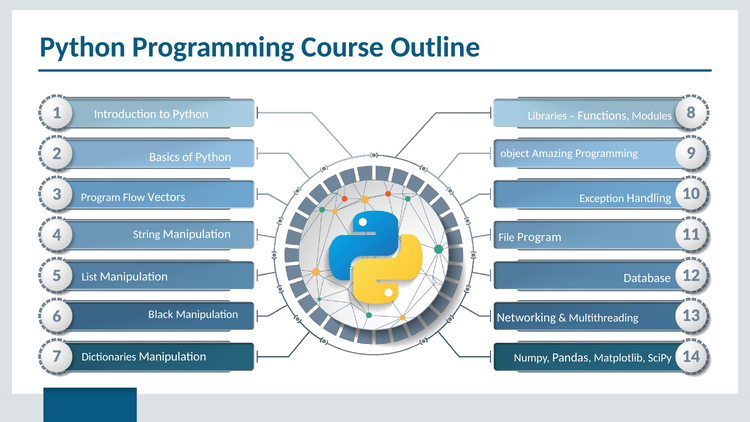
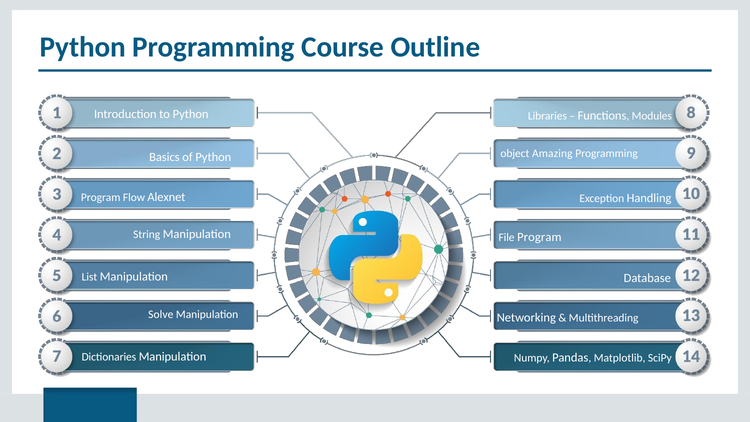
Vectors: Vectors -> Alexnet
Black: Black -> Solve
